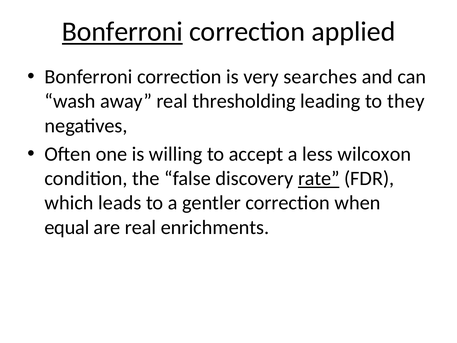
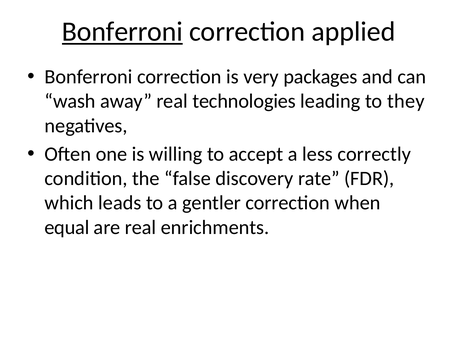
searches: searches -> packages
thresholding: thresholding -> technologies
wilcoxon: wilcoxon -> correctly
rate underline: present -> none
